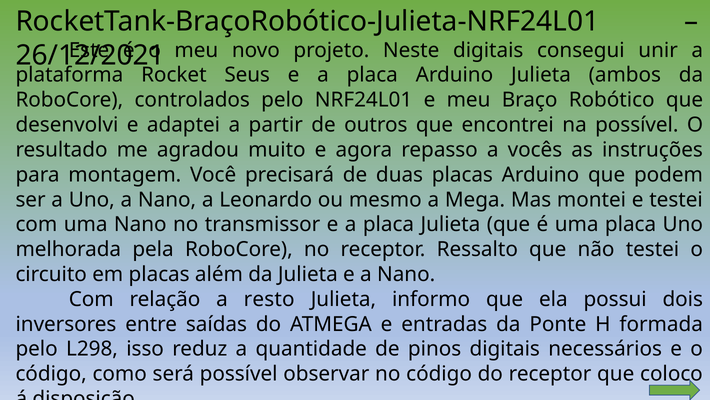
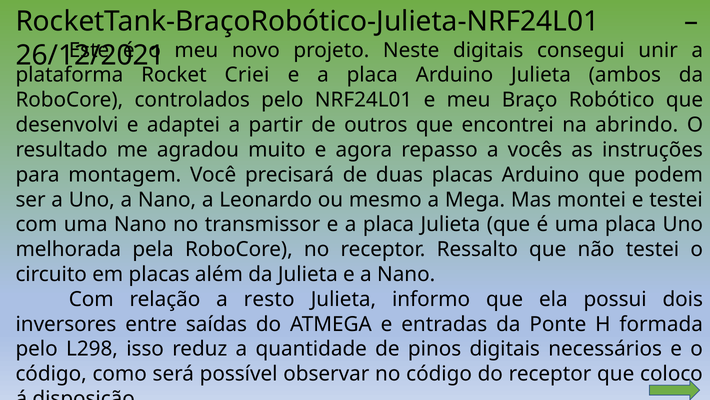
Seus: Seus -> Criei
na possível: possível -> abrindo
